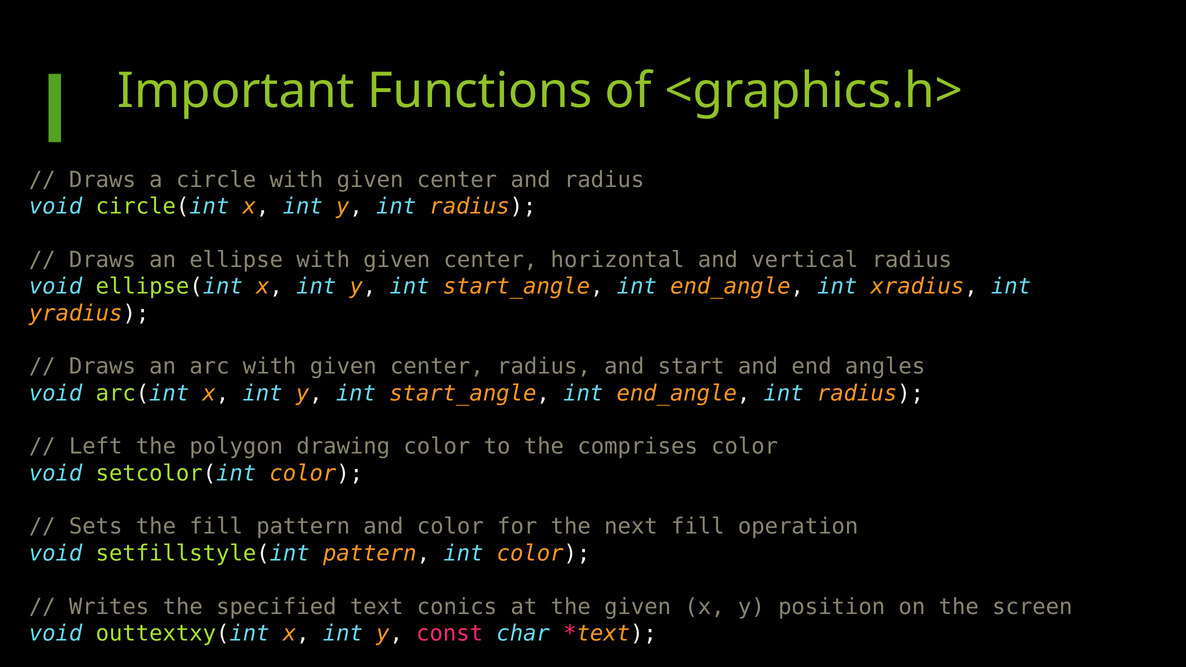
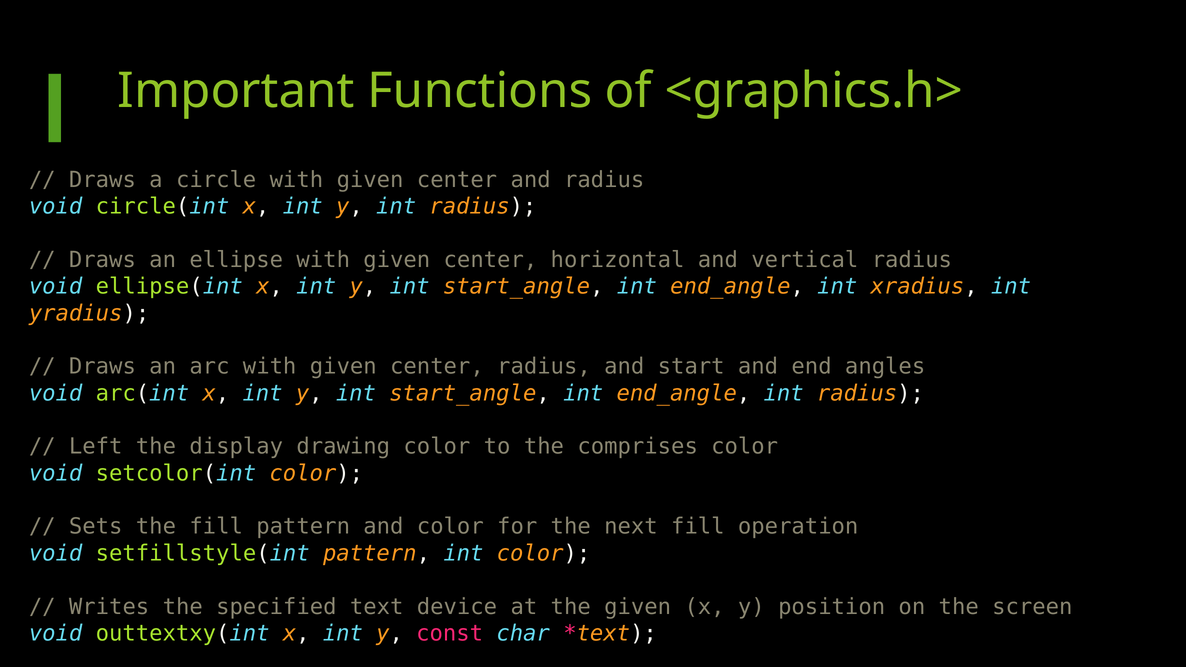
polygon: polygon -> display
conics: conics -> device
